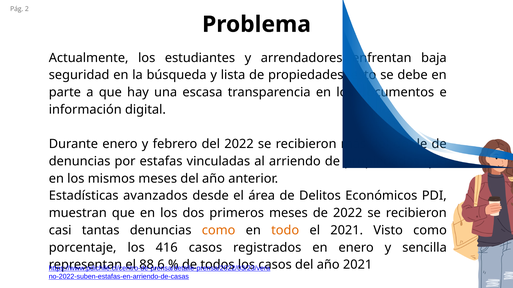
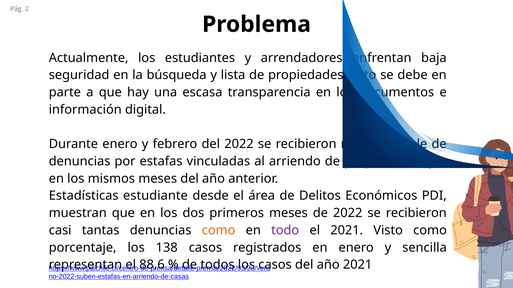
avanzados: avanzados -> estudiante
todo colour: orange -> purple
416: 416 -> 138
